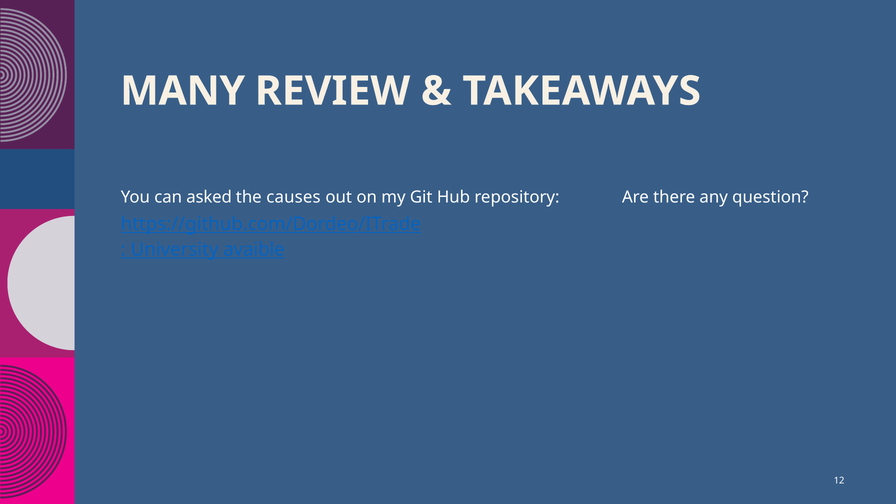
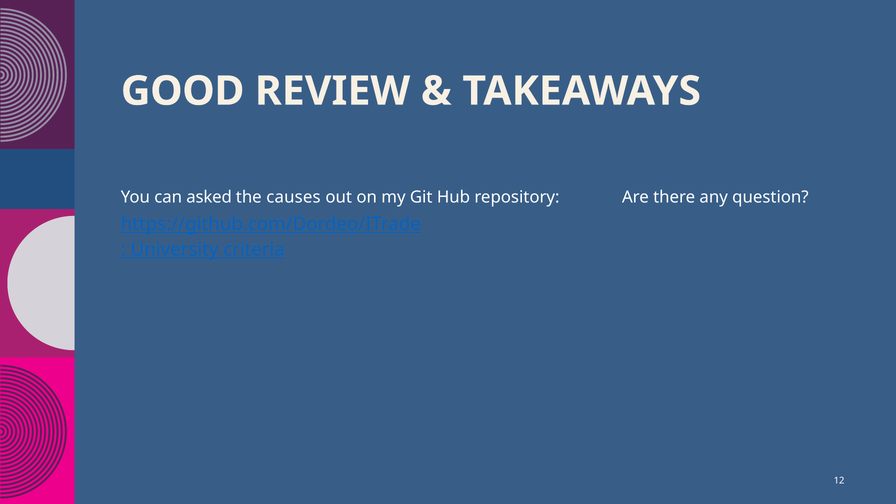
MANY: MANY -> GOOD
avaible: avaible -> criteria
